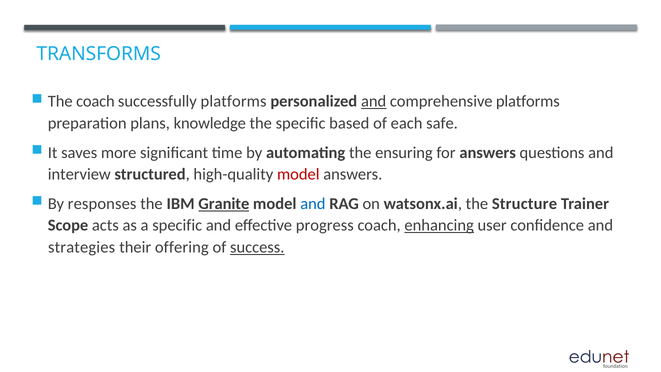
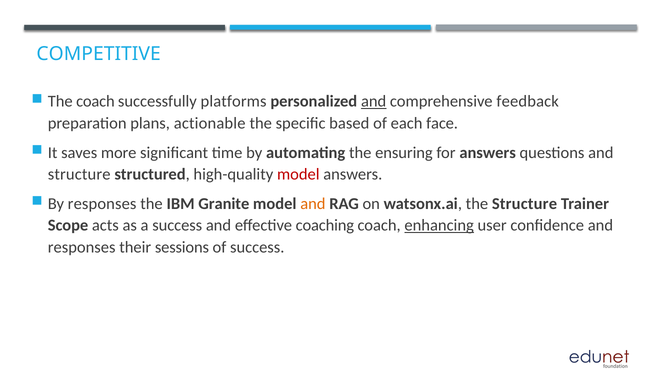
TRANSFORMS: TRANSFORMS -> COMPETITIVE
comprehensive platforms: platforms -> feedback
knowledge: knowledge -> actionable
safe: safe -> face
interview at (79, 174): interview -> structure
Granite underline: present -> none
and at (313, 204) colour: blue -> orange
a specific: specific -> success
progress: progress -> coaching
strategies at (82, 247): strategies -> responses
offering: offering -> sessions
success at (257, 247) underline: present -> none
